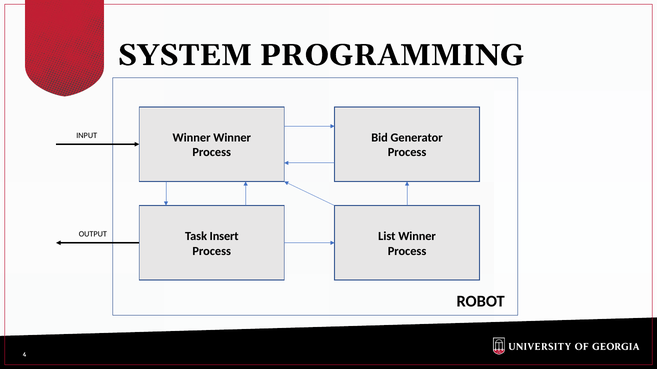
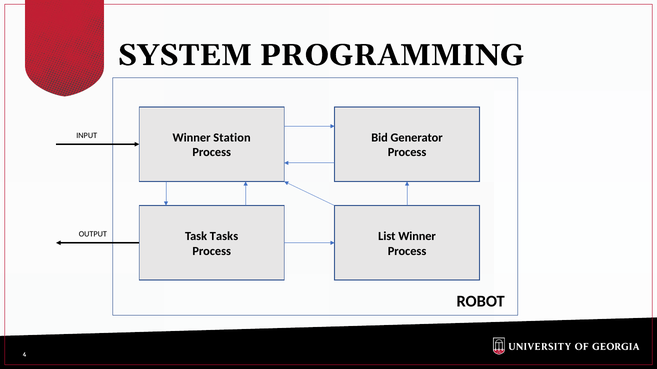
Winner Winner: Winner -> Station
Insert: Insert -> Tasks
